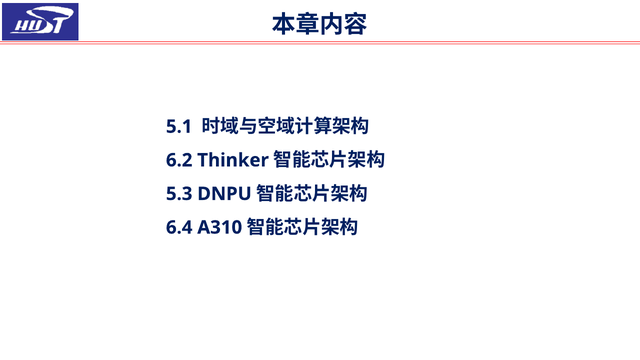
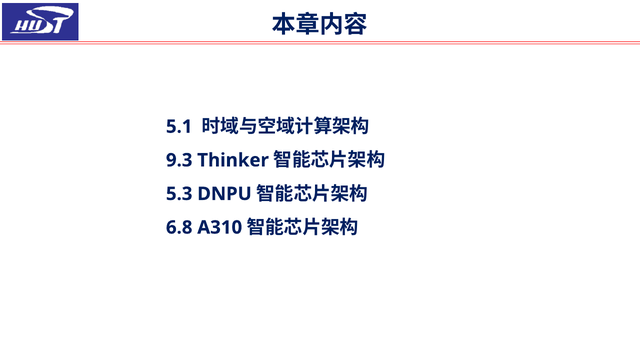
6.2: 6.2 -> 9.3
6.4: 6.4 -> 6.8
